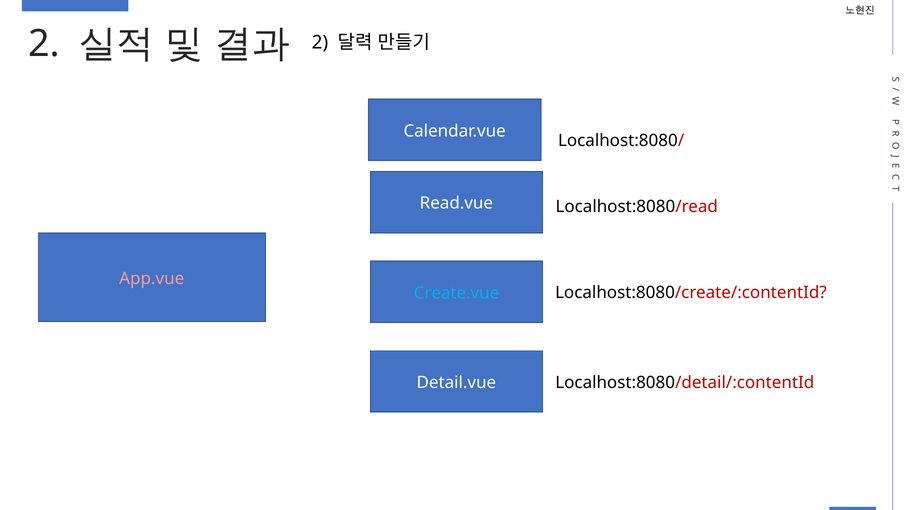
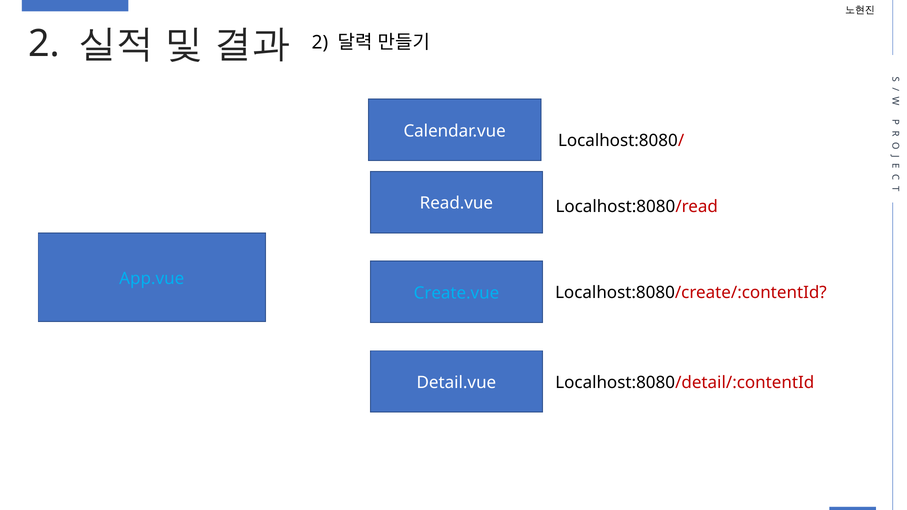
App.vue colour: pink -> light blue
